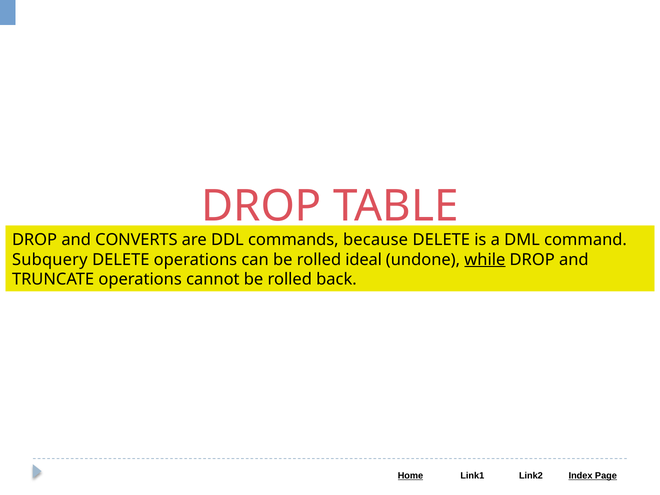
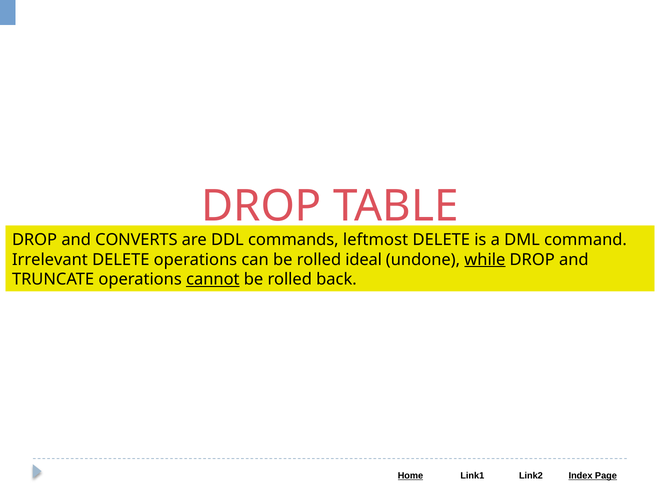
because: because -> leftmost
Subquery: Subquery -> Irrelevant
cannot underline: none -> present
